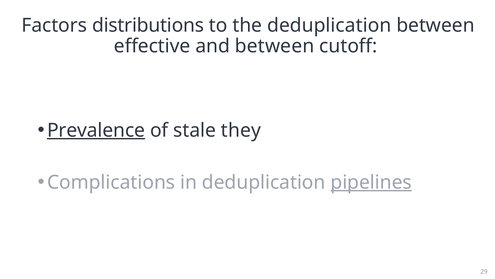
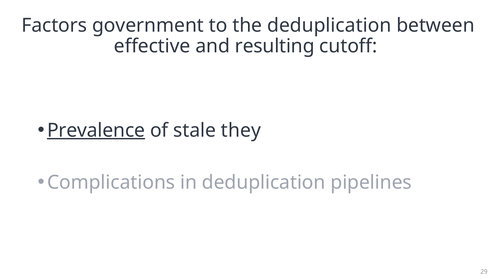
distributions: distributions -> government
and between: between -> resulting
pipelines underline: present -> none
